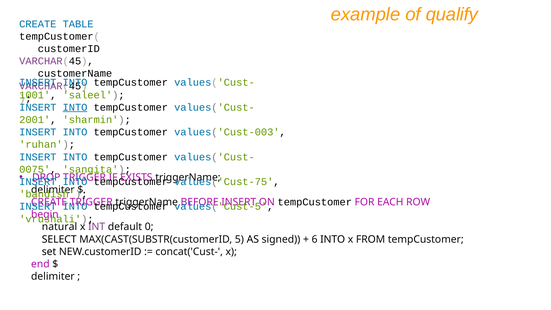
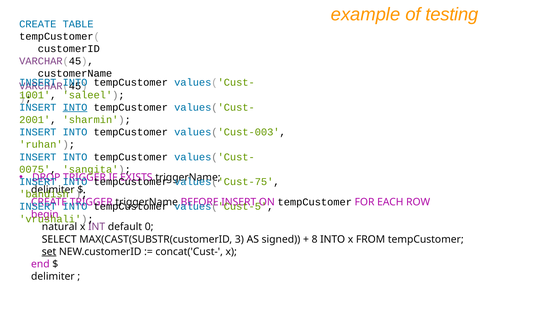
qualify: qualify -> testing
5: 5 -> 3
6: 6 -> 8
set underline: none -> present
